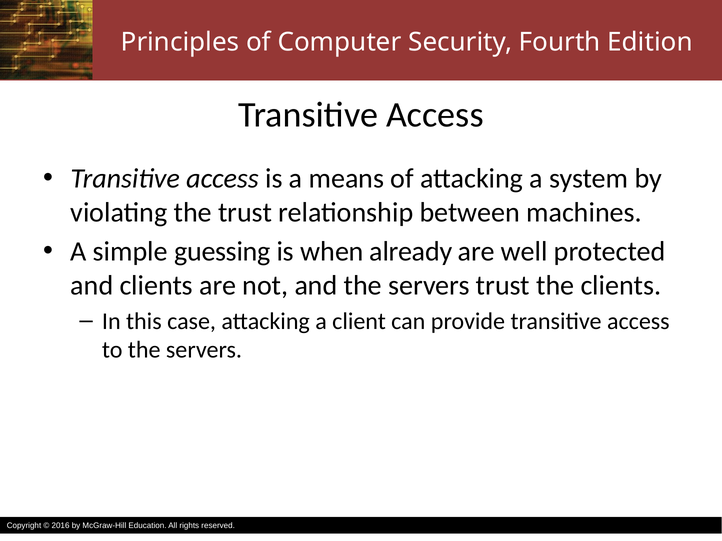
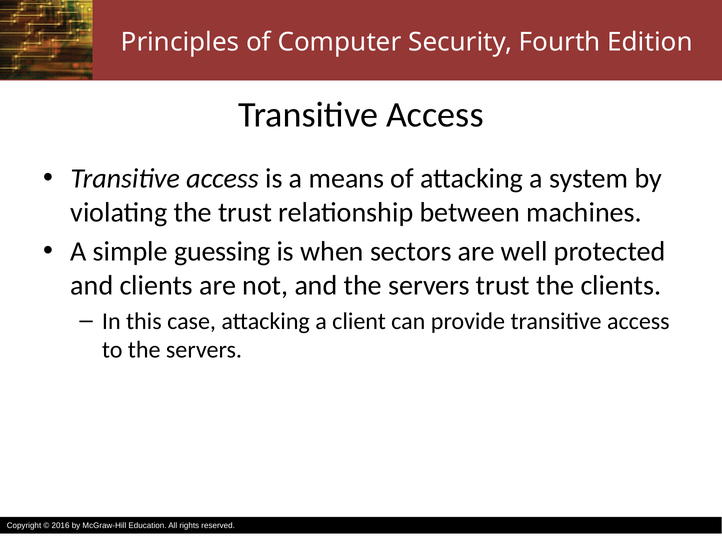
already: already -> sectors
